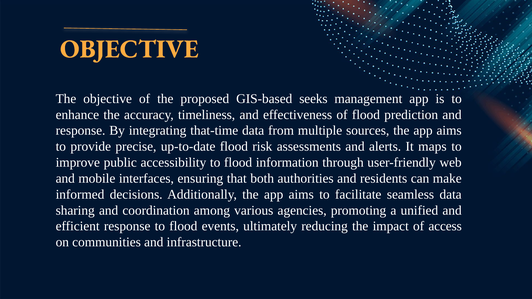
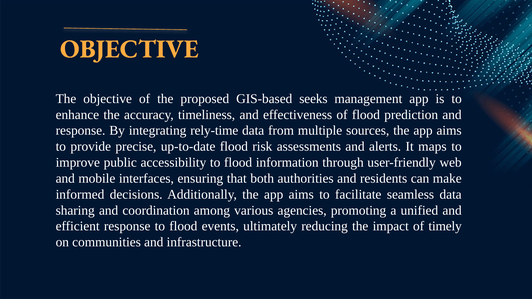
that-time: that-time -> rely-time
access: access -> timely
